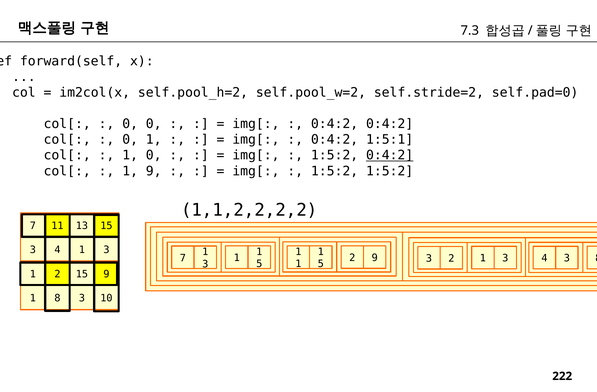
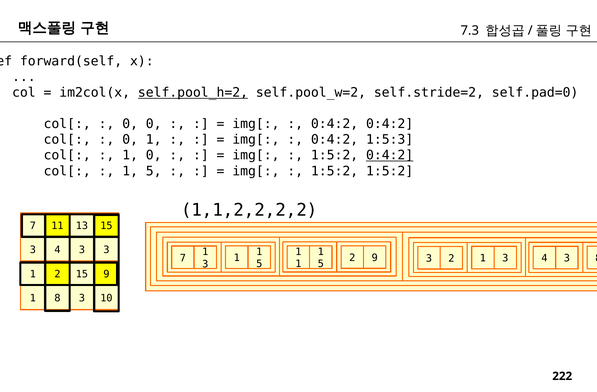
self.pool_h=2 underline: none -> present
1:5:1: 1:5:1 -> 1:5:3
9 at (154, 171): 9 -> 5
1 at (82, 250): 1 -> 3
